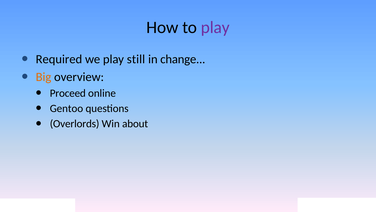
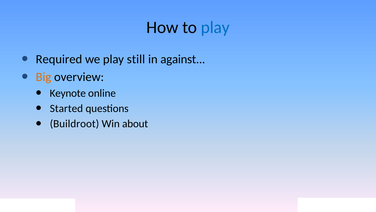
play at (215, 27) colour: purple -> blue
change: change -> against
Proceed: Proceed -> Keynote
Gentoo: Gentoo -> Started
Overlords: Overlords -> Buildroot
